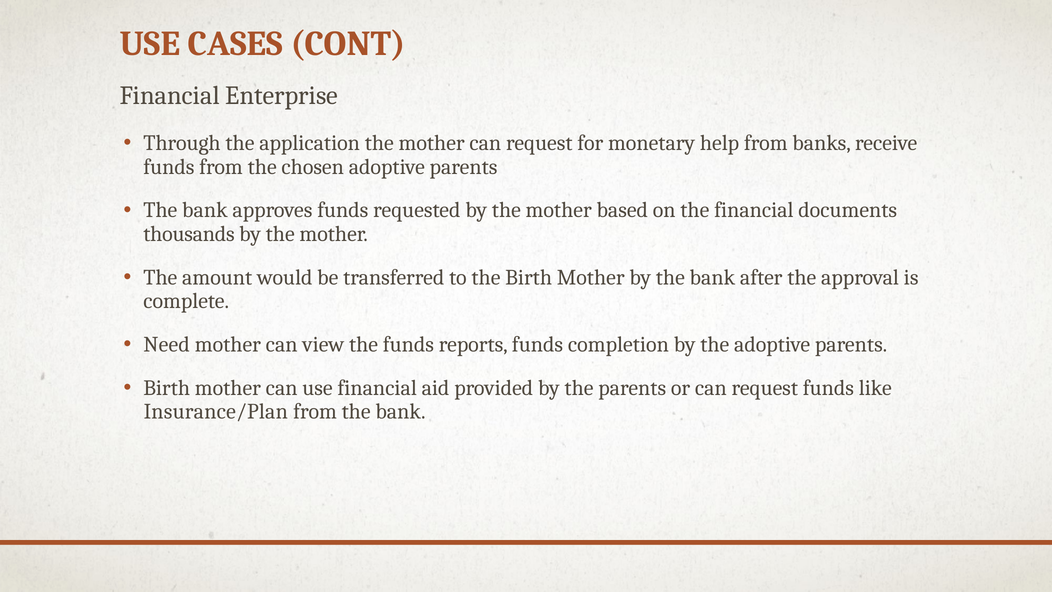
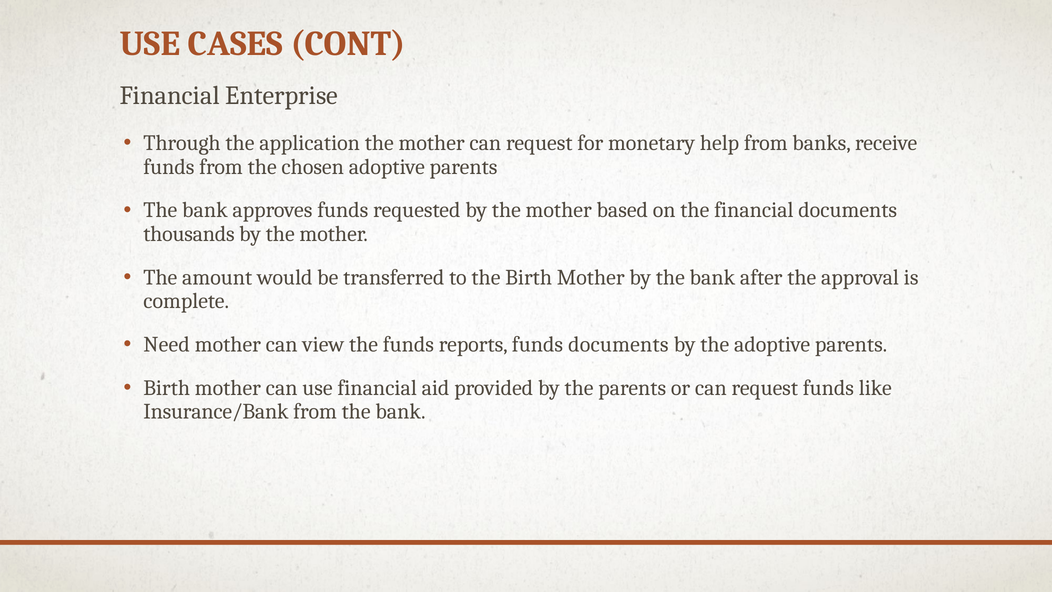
funds completion: completion -> documents
Insurance/Plan: Insurance/Plan -> Insurance/Bank
